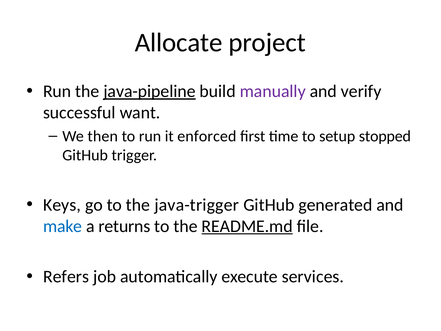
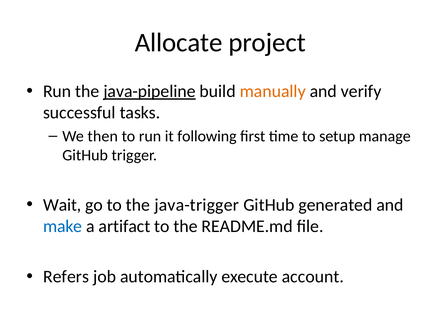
manually colour: purple -> orange
want: want -> tasks
enforced: enforced -> following
stopped: stopped -> manage
Keys: Keys -> Wait
returns: returns -> artifact
README.md underline: present -> none
services: services -> account
